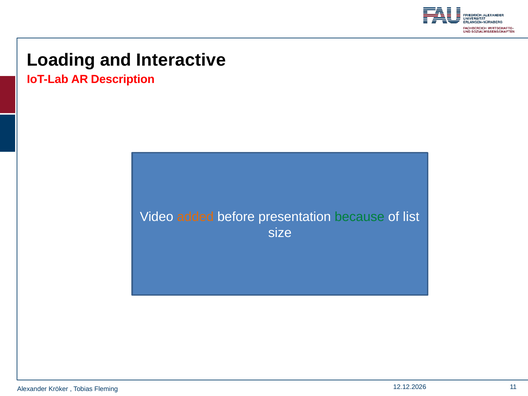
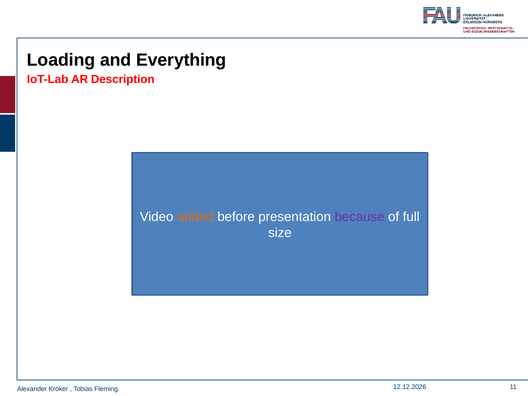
Interactive: Interactive -> Everything
because colour: green -> purple
list: list -> full
